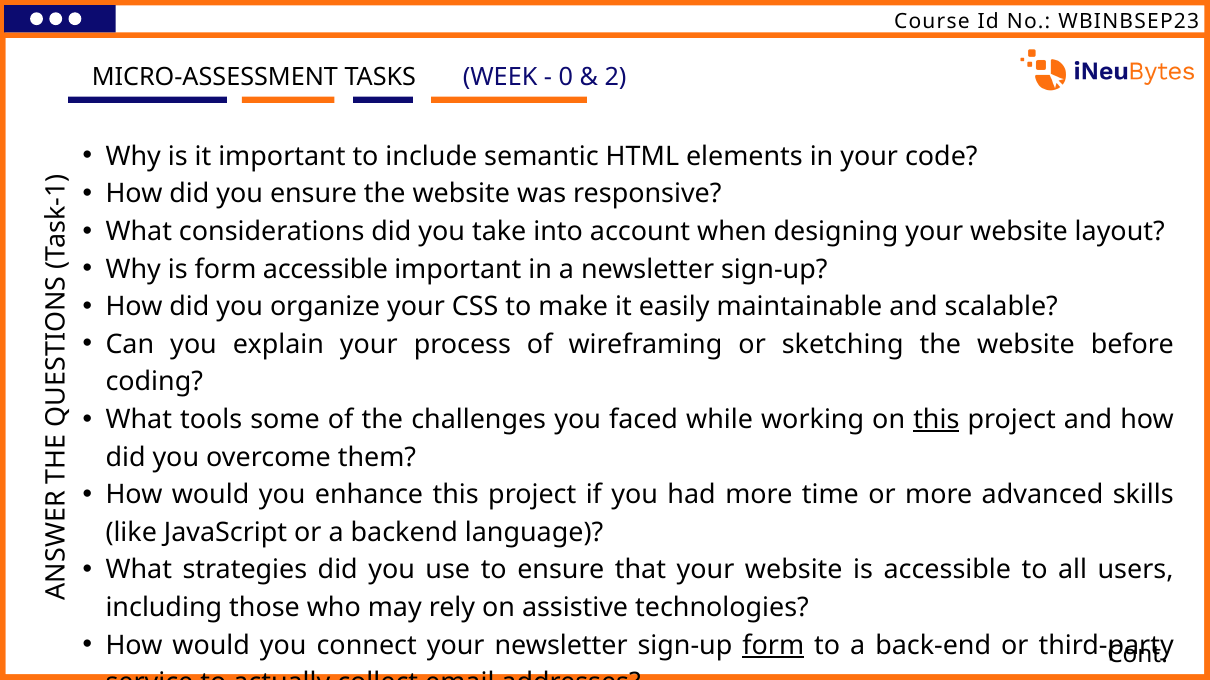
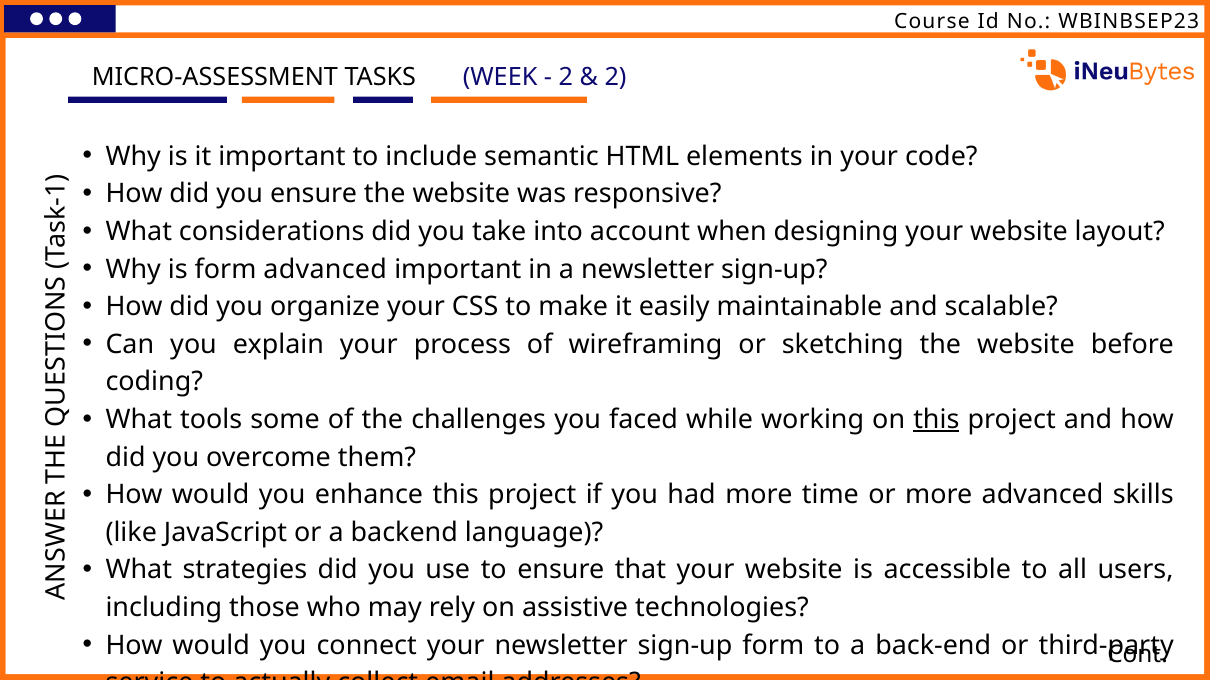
0 at (566, 77): 0 -> 2
form accessible: accessible -> advanced
form at (773, 646) underline: present -> none
